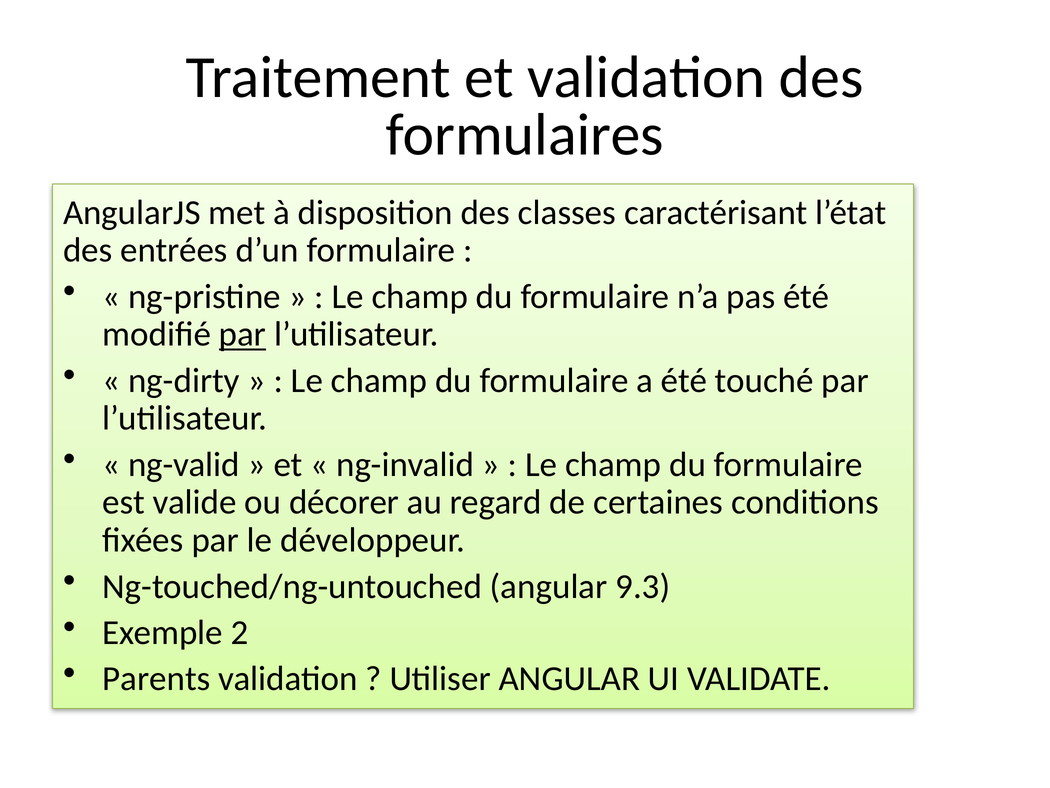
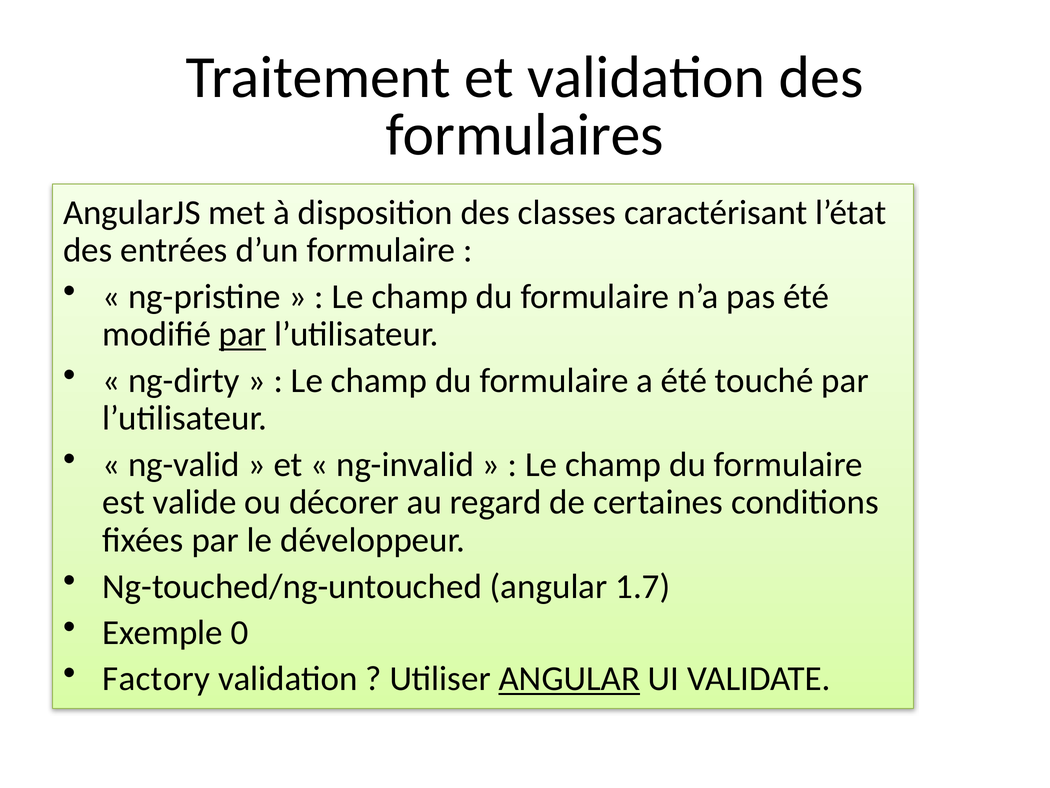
9.3: 9.3 -> 1.7
2: 2 -> 0
Parents: Parents -> Factory
ANGULAR at (569, 678) underline: none -> present
